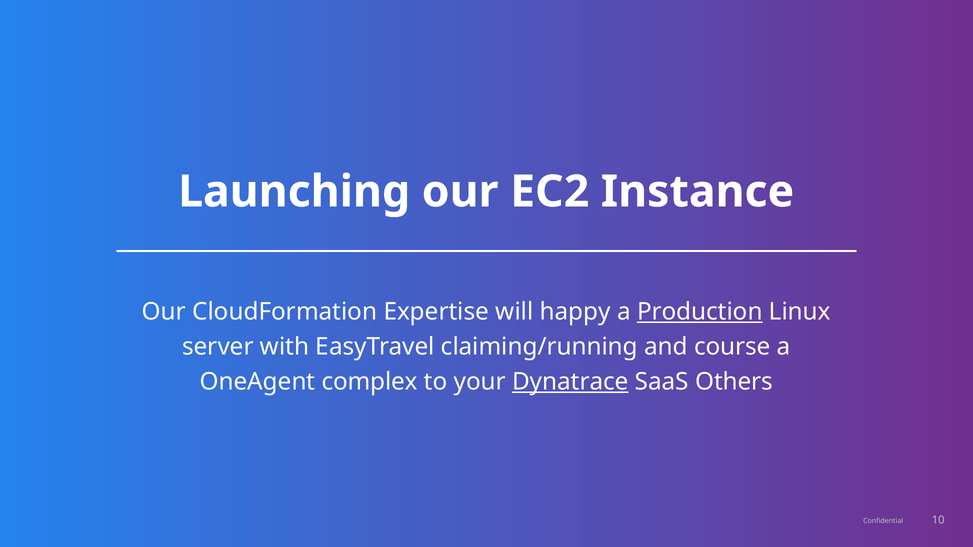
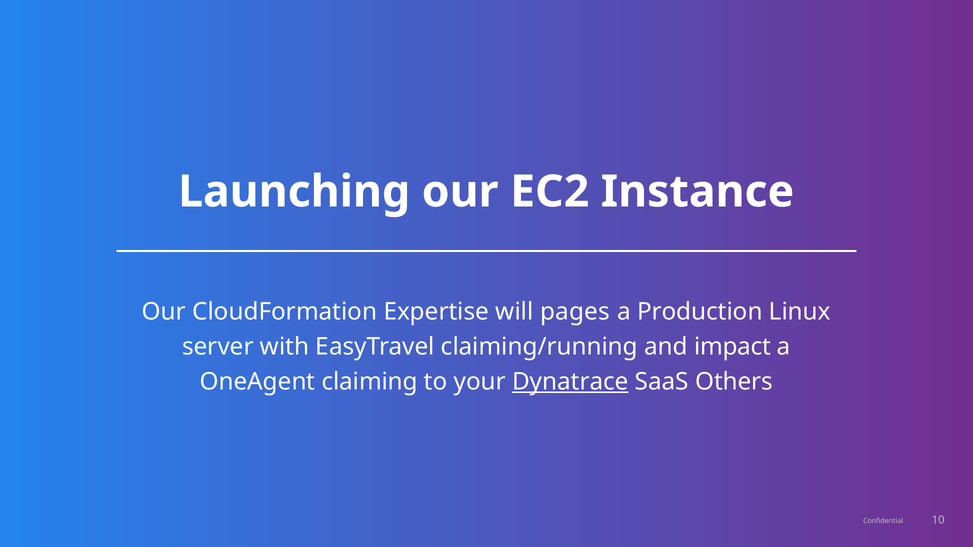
happy: happy -> pages
Production underline: present -> none
course: course -> impact
complex: complex -> claiming
